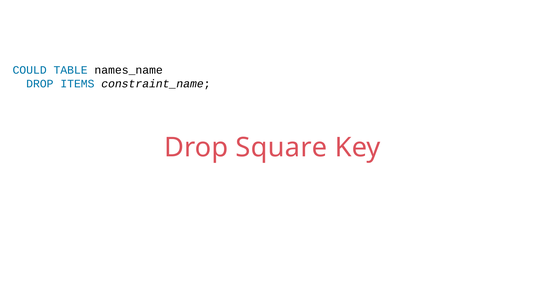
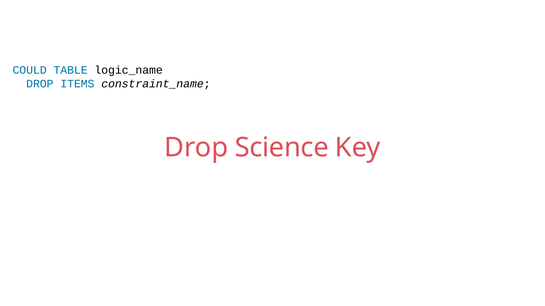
names_name: names_name -> logic_name
Square: Square -> Science
